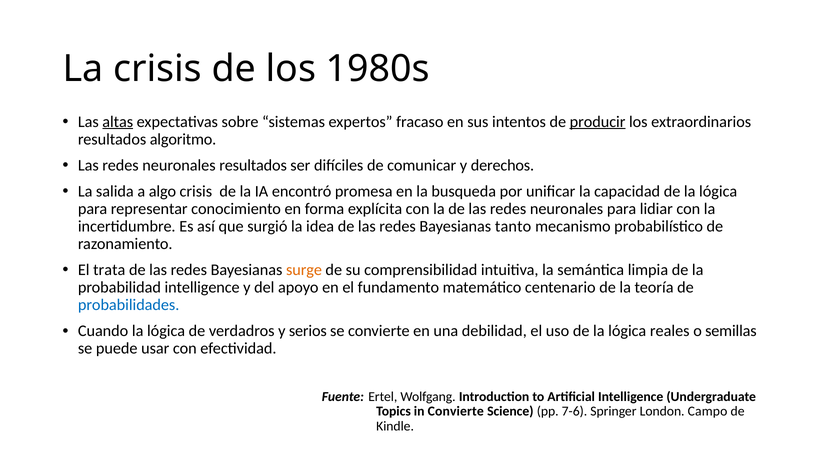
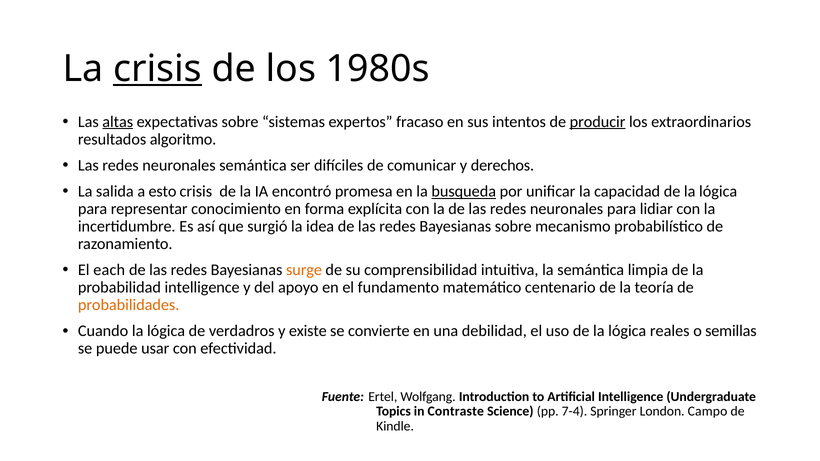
crisis at (157, 69) underline: none -> present
neuronales resultados: resultados -> semántica
algo: algo -> esto
busqueda underline: none -> present
Bayesianas tanto: tanto -> sobre
trata: trata -> each
probabilidades colour: blue -> orange
serios: serios -> existe
in Convierte: Convierte -> Contraste
7-6: 7-6 -> 7-4
